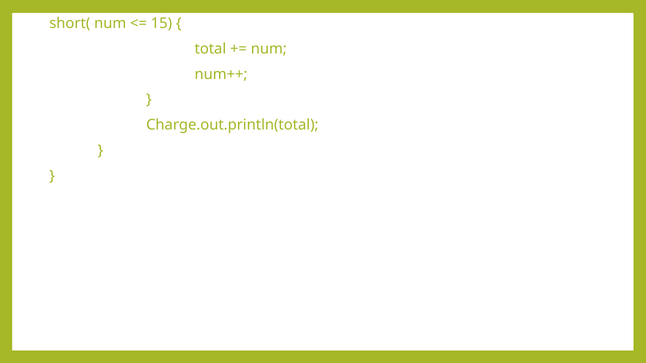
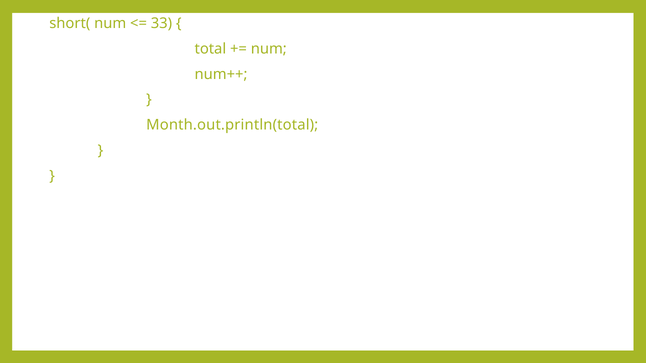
15: 15 -> 33
Charge.out.println(total: Charge.out.println(total -> Month.out.println(total
